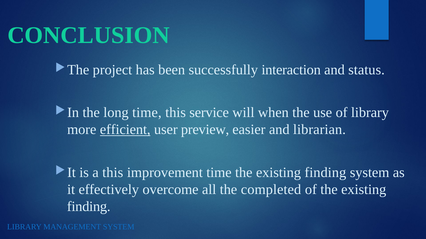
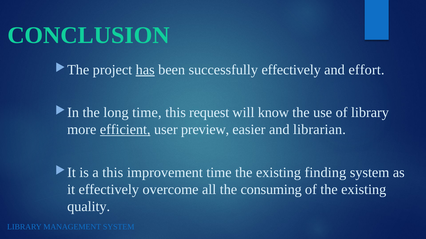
has underline: none -> present
successfully interaction: interaction -> effectively
status: status -> effort
service: service -> request
when: when -> know
completed: completed -> consuming
finding at (89, 207): finding -> quality
